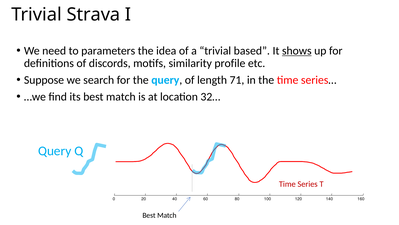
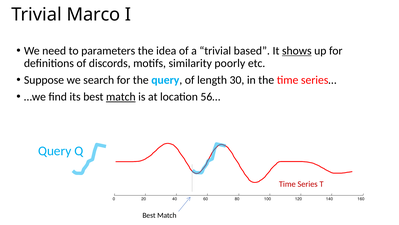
Strava: Strava -> Marco
profile: profile -> poorly
71: 71 -> 30
match at (121, 97) underline: none -> present
32…: 32… -> 56…
